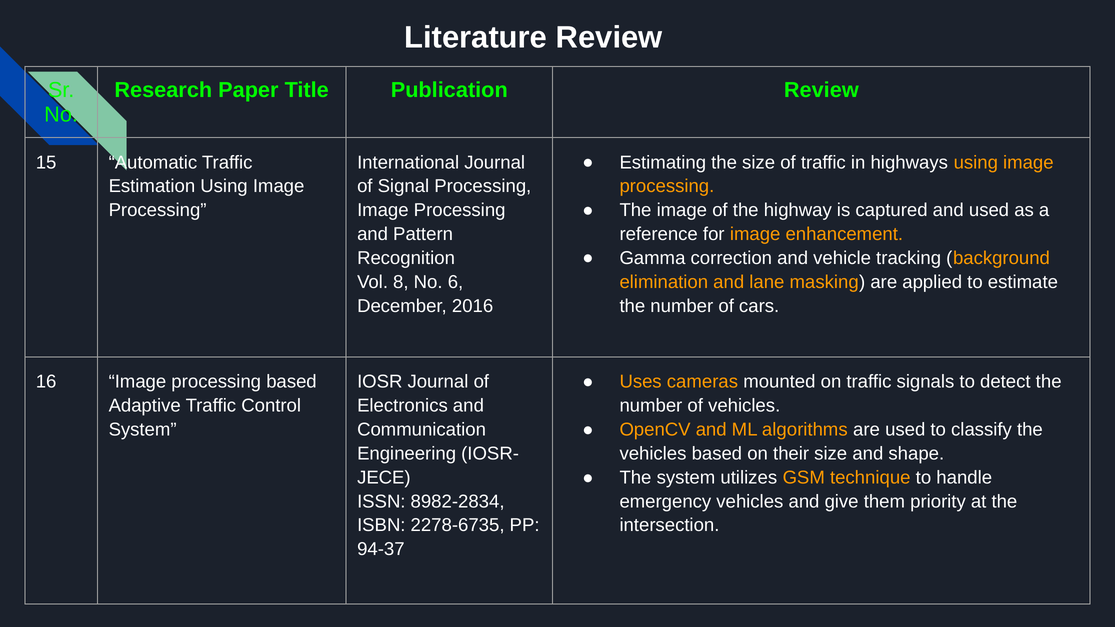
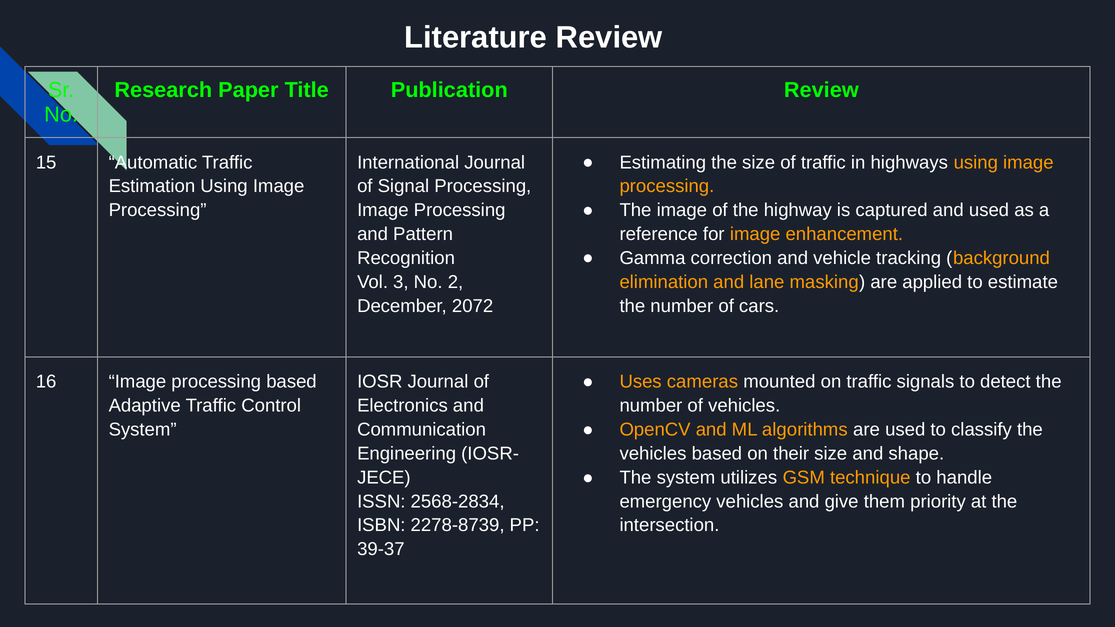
8: 8 -> 3
6: 6 -> 2
2016: 2016 -> 2072
8982-2834: 8982-2834 -> 2568-2834
2278-6735: 2278-6735 -> 2278-8739
94-37: 94-37 -> 39-37
